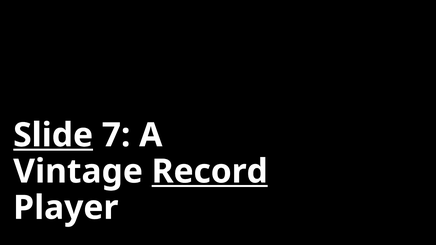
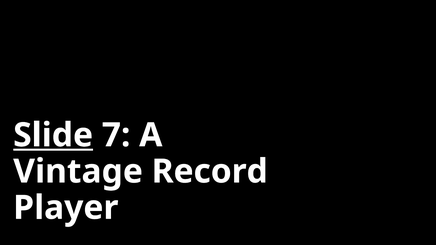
Record underline: present -> none
